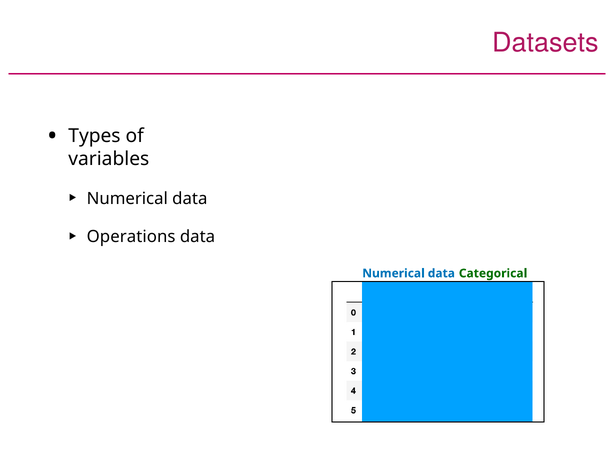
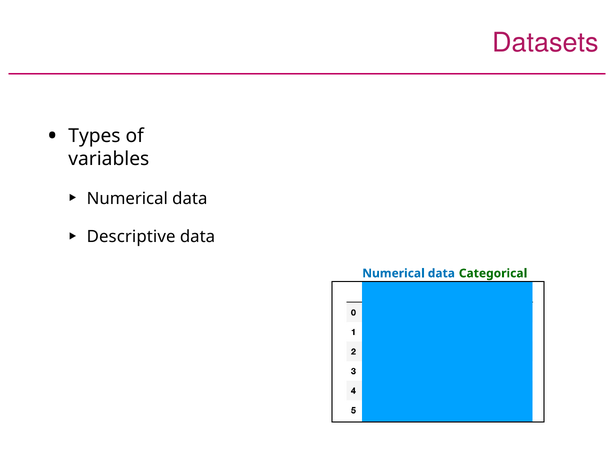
Operations: Operations -> Descriptive
